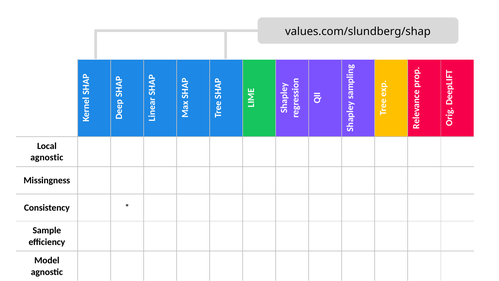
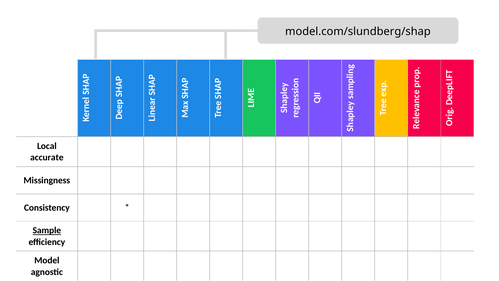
values.com/slundberg/shap: values.com/slundberg/shap -> model.com/slundberg/shap
agnostic at (47, 157): agnostic -> accurate
Sample underline: none -> present
